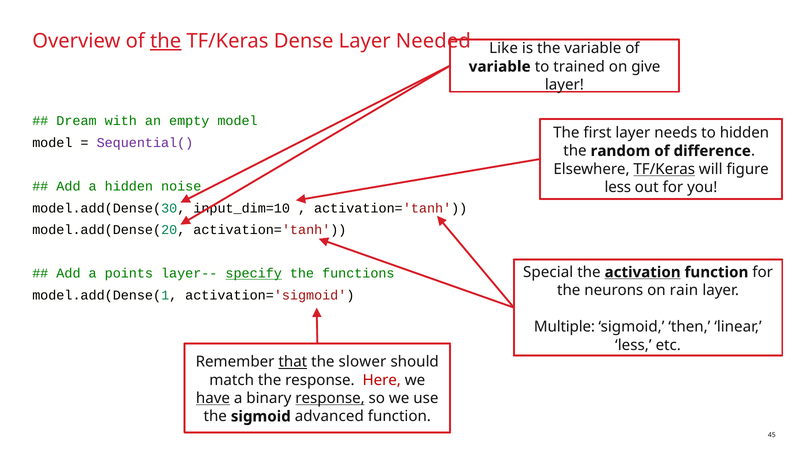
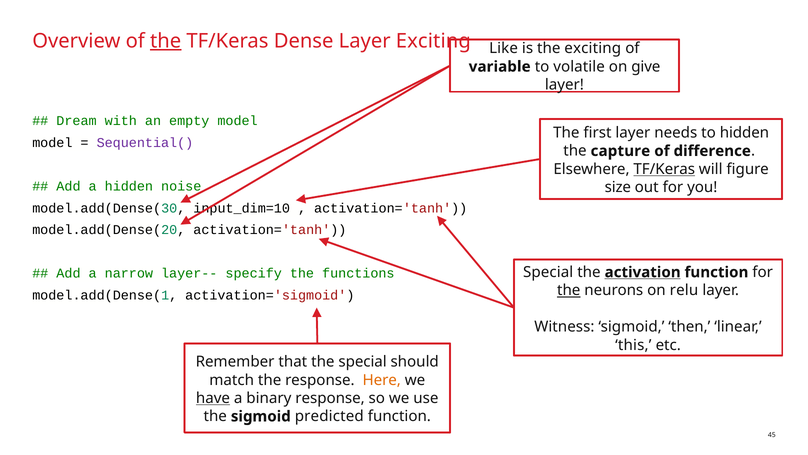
Layer Needed: Needed -> Exciting
the variable: variable -> exciting
trained: trained -> volatile
random: random -> capture
less at (618, 187): less -> size
points: points -> narrow
specify underline: present -> none
the at (569, 290) underline: none -> present
rain: rain -> relu
Multiple: Multiple -> Witness
less at (633, 345): less -> this
that underline: present -> none
the slower: slower -> special
Here colour: red -> orange
response at (330, 398) underline: present -> none
advanced: advanced -> predicted
